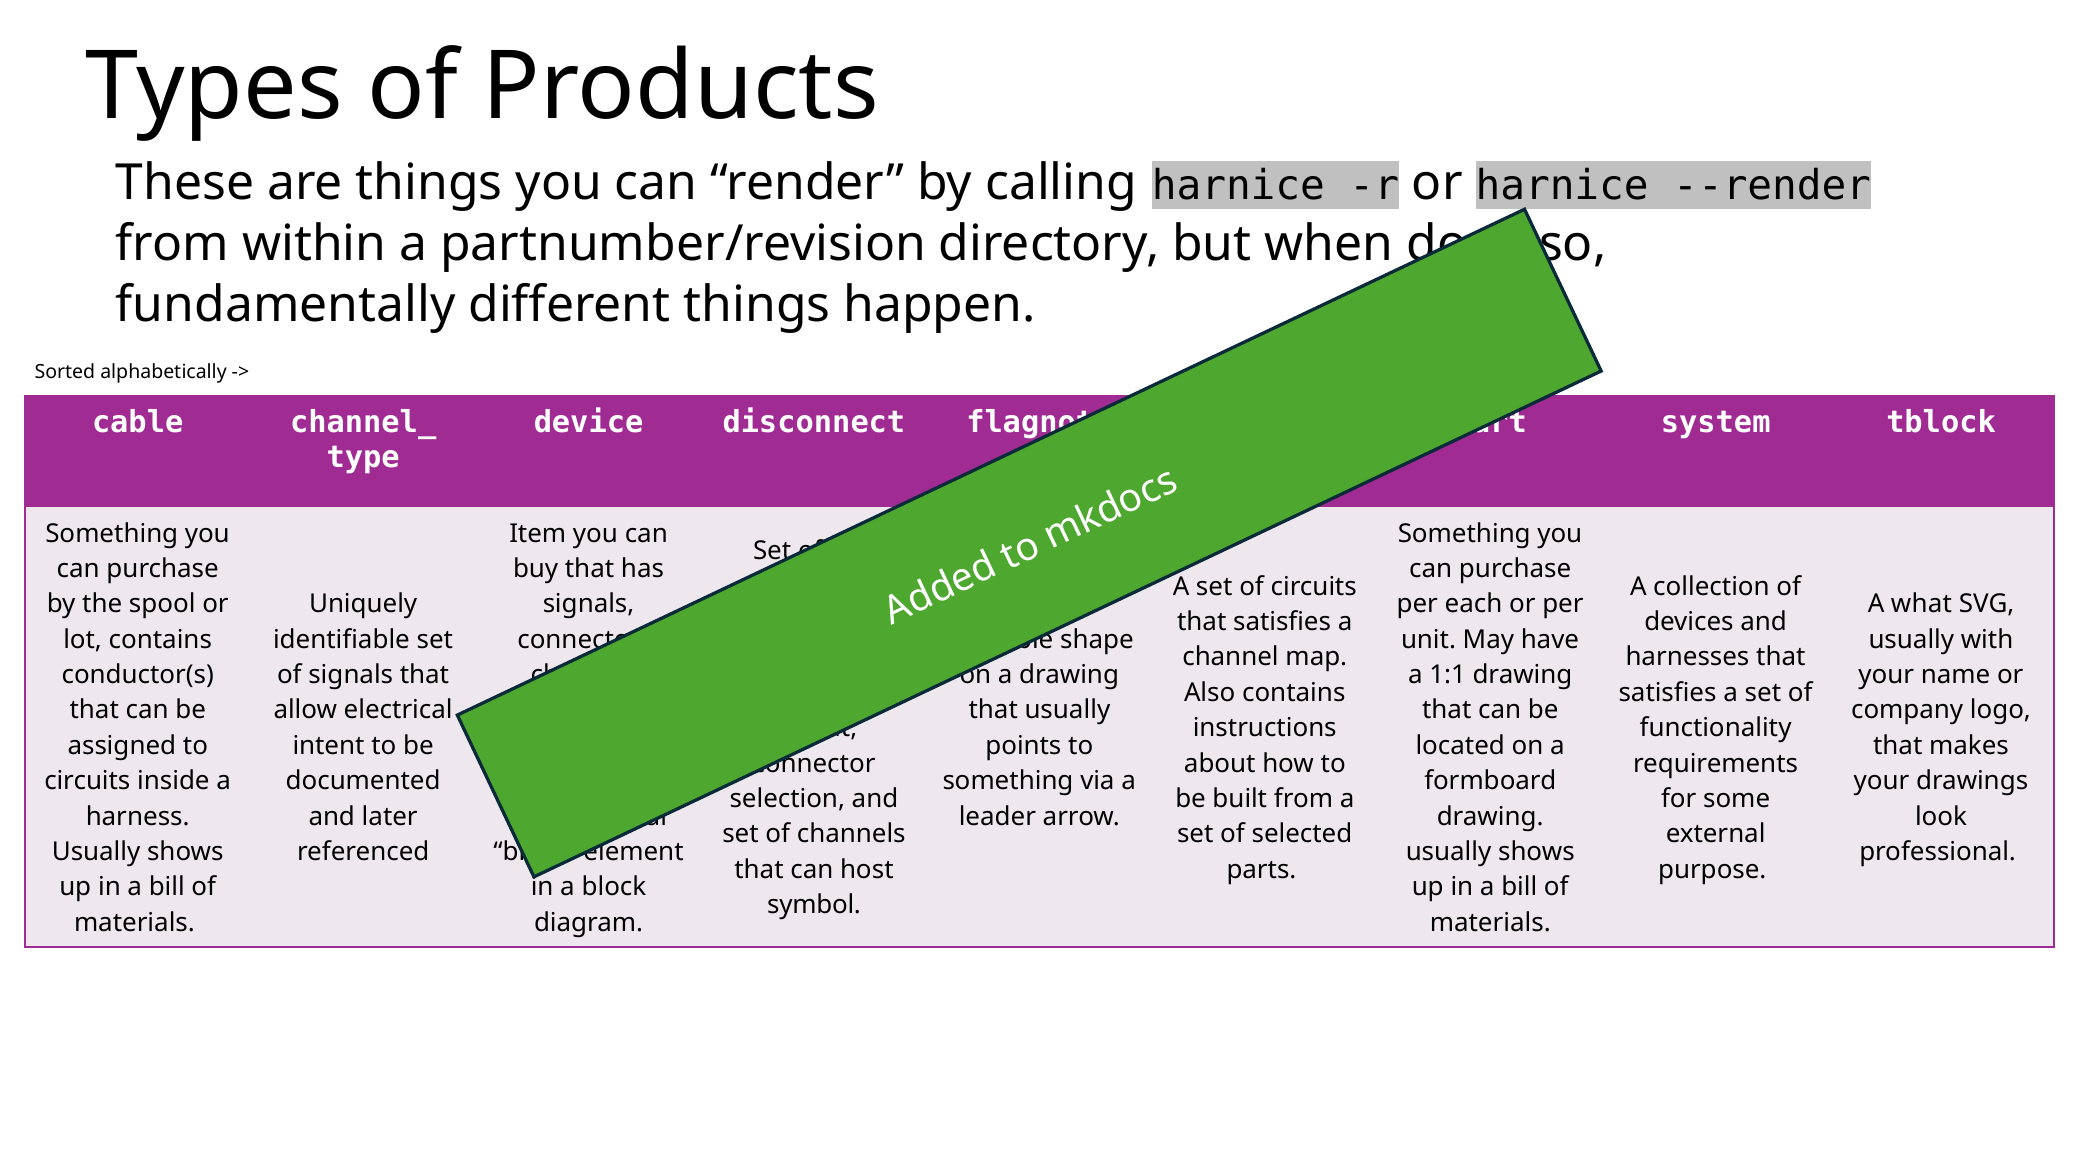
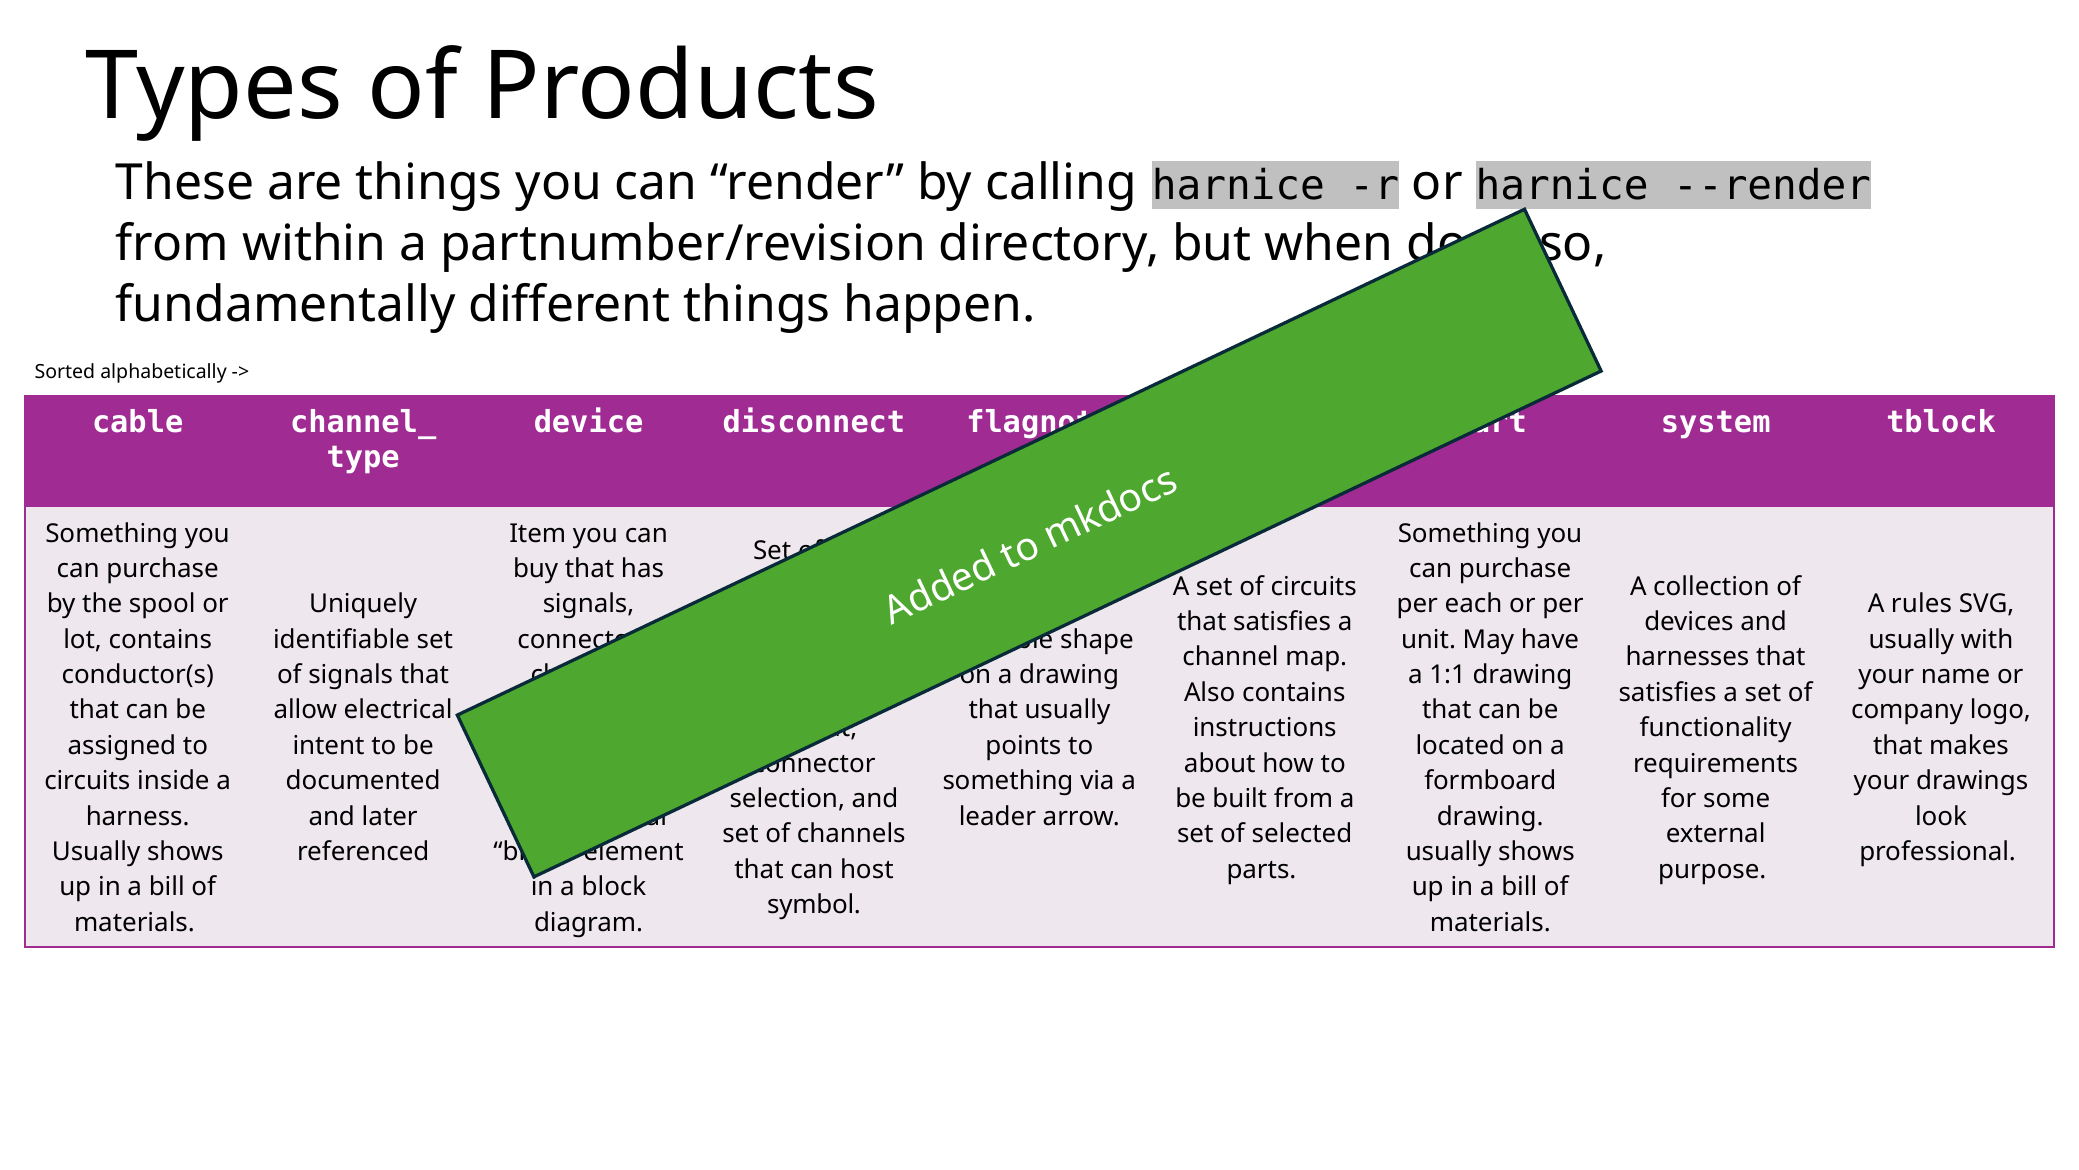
what: what -> rules
